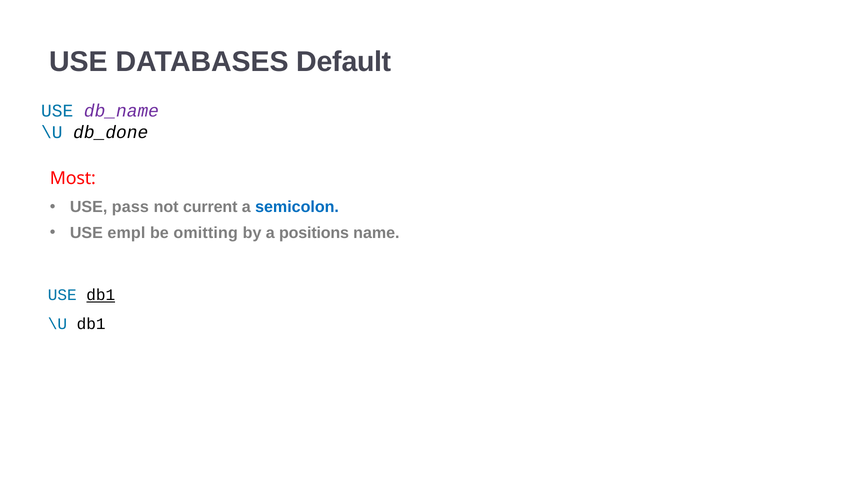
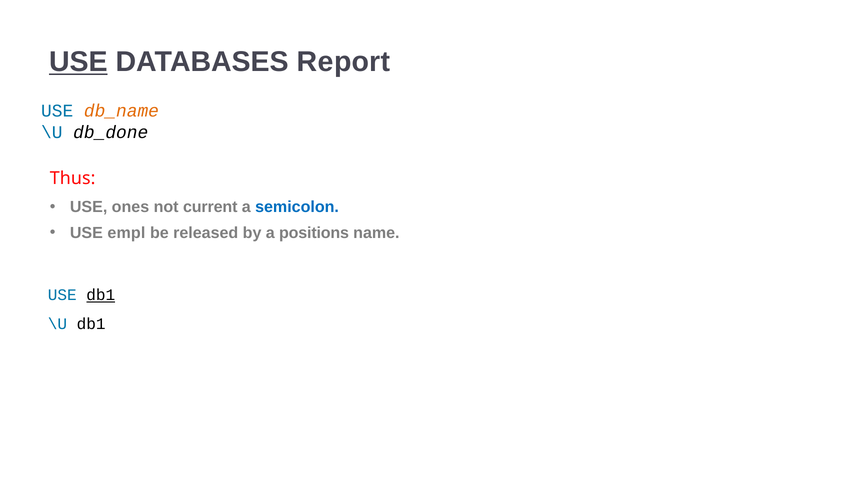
USE at (78, 62) underline: none -> present
Default: Default -> Report
db_name colour: purple -> orange
Most: Most -> Thus
pass: pass -> ones
omitting: omitting -> released
